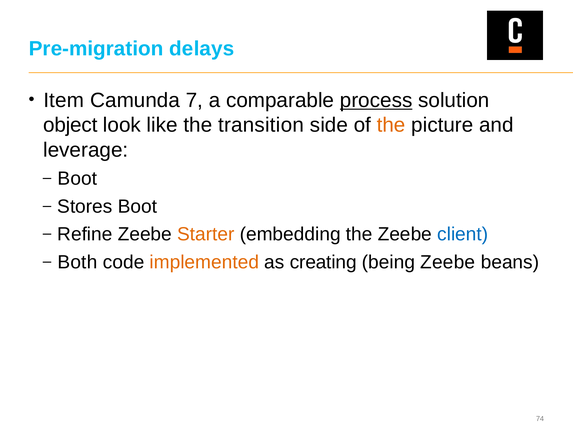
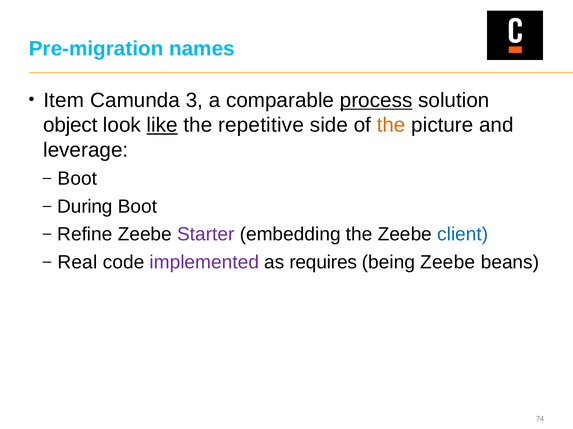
delays: delays -> names
7: 7 -> 3
like underline: none -> present
transition: transition -> repetitive
Stores: Stores -> During
Starter colour: orange -> purple
Both: Both -> Real
implemented colour: orange -> purple
creating: creating -> requires
